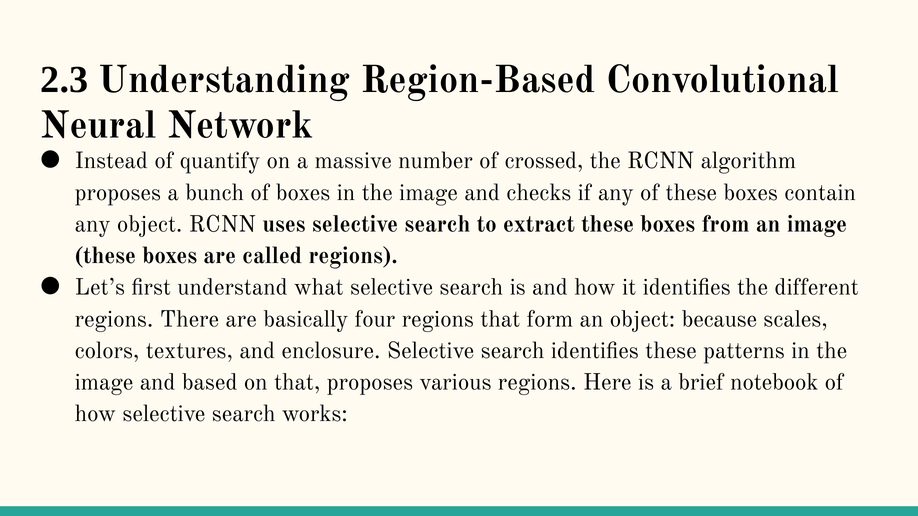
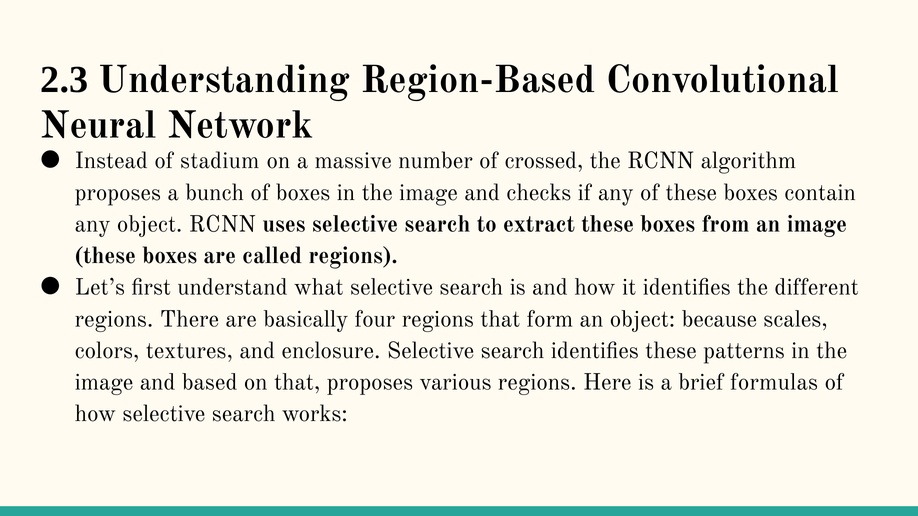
quantify: quantify -> stadium
notebook: notebook -> formulas
